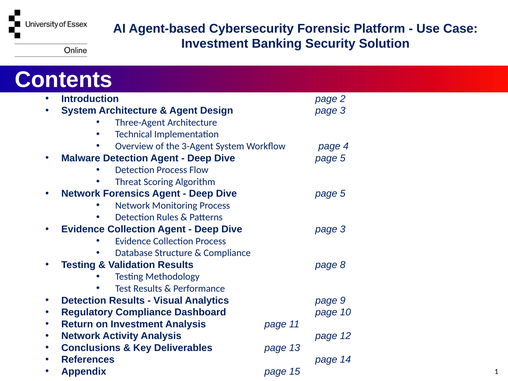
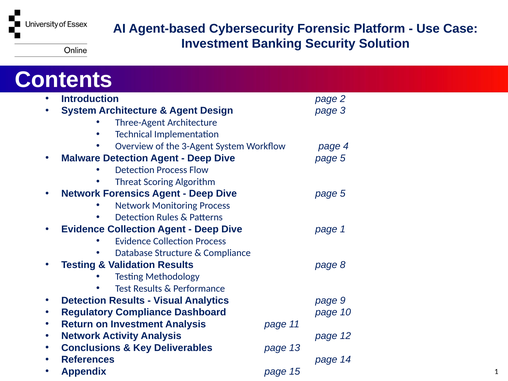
Dive page 3: 3 -> 1
